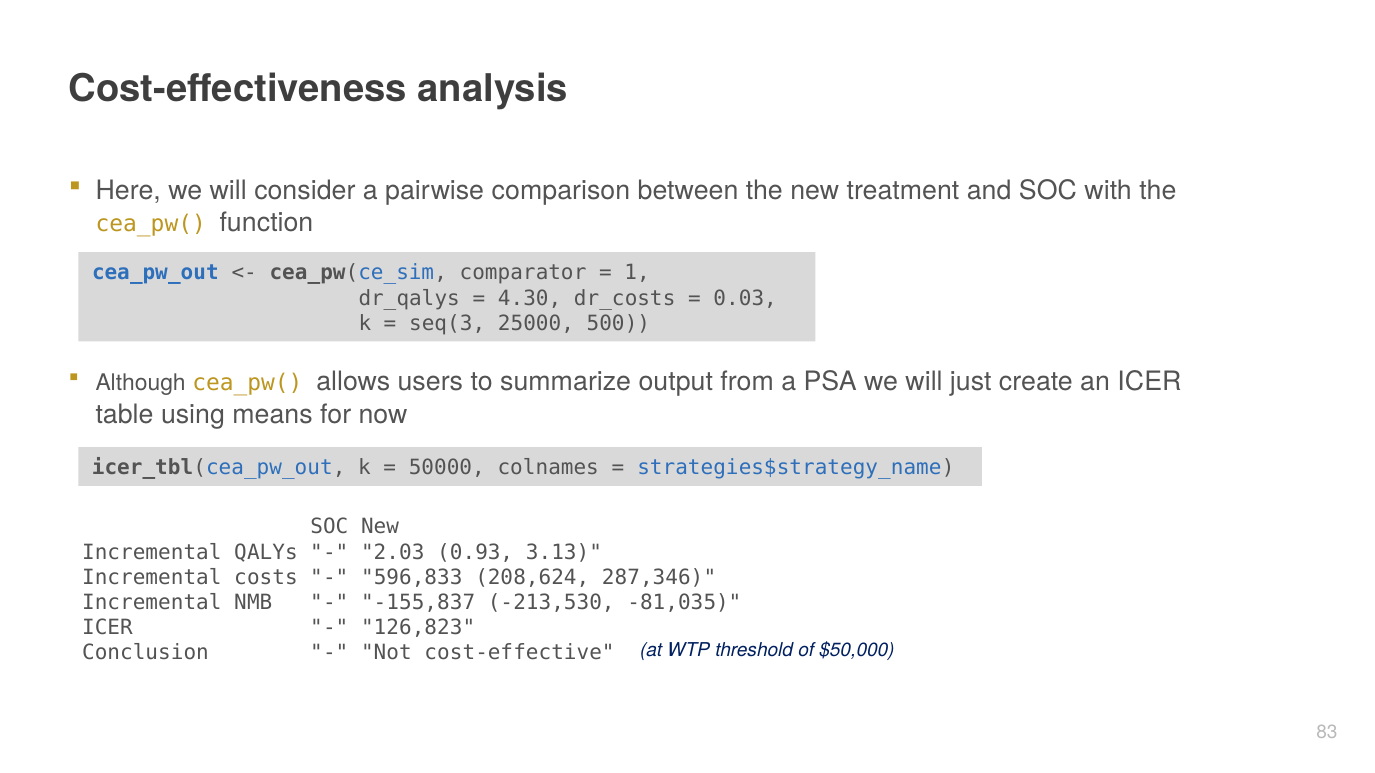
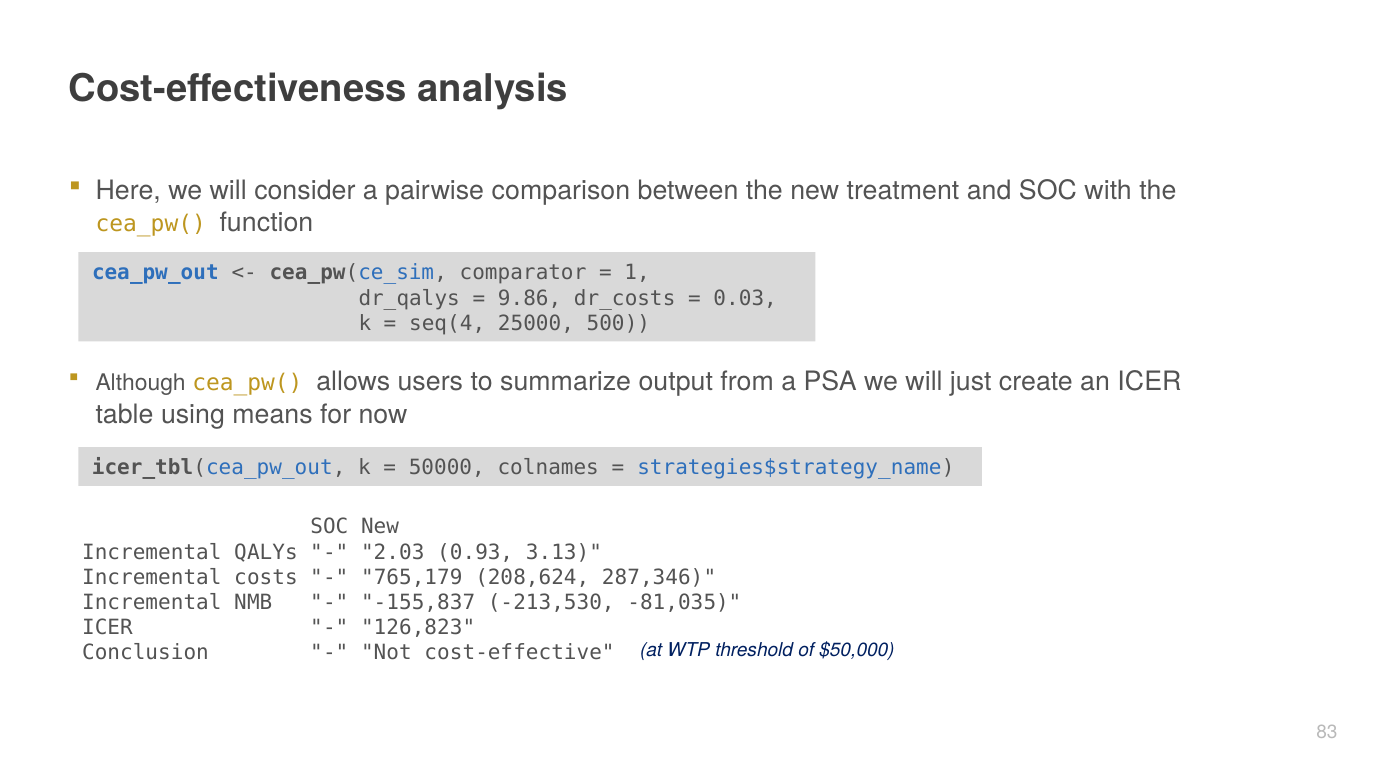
4.30: 4.30 -> 9.86
seq(3: seq(3 -> seq(4
596,833: 596,833 -> 765,179
